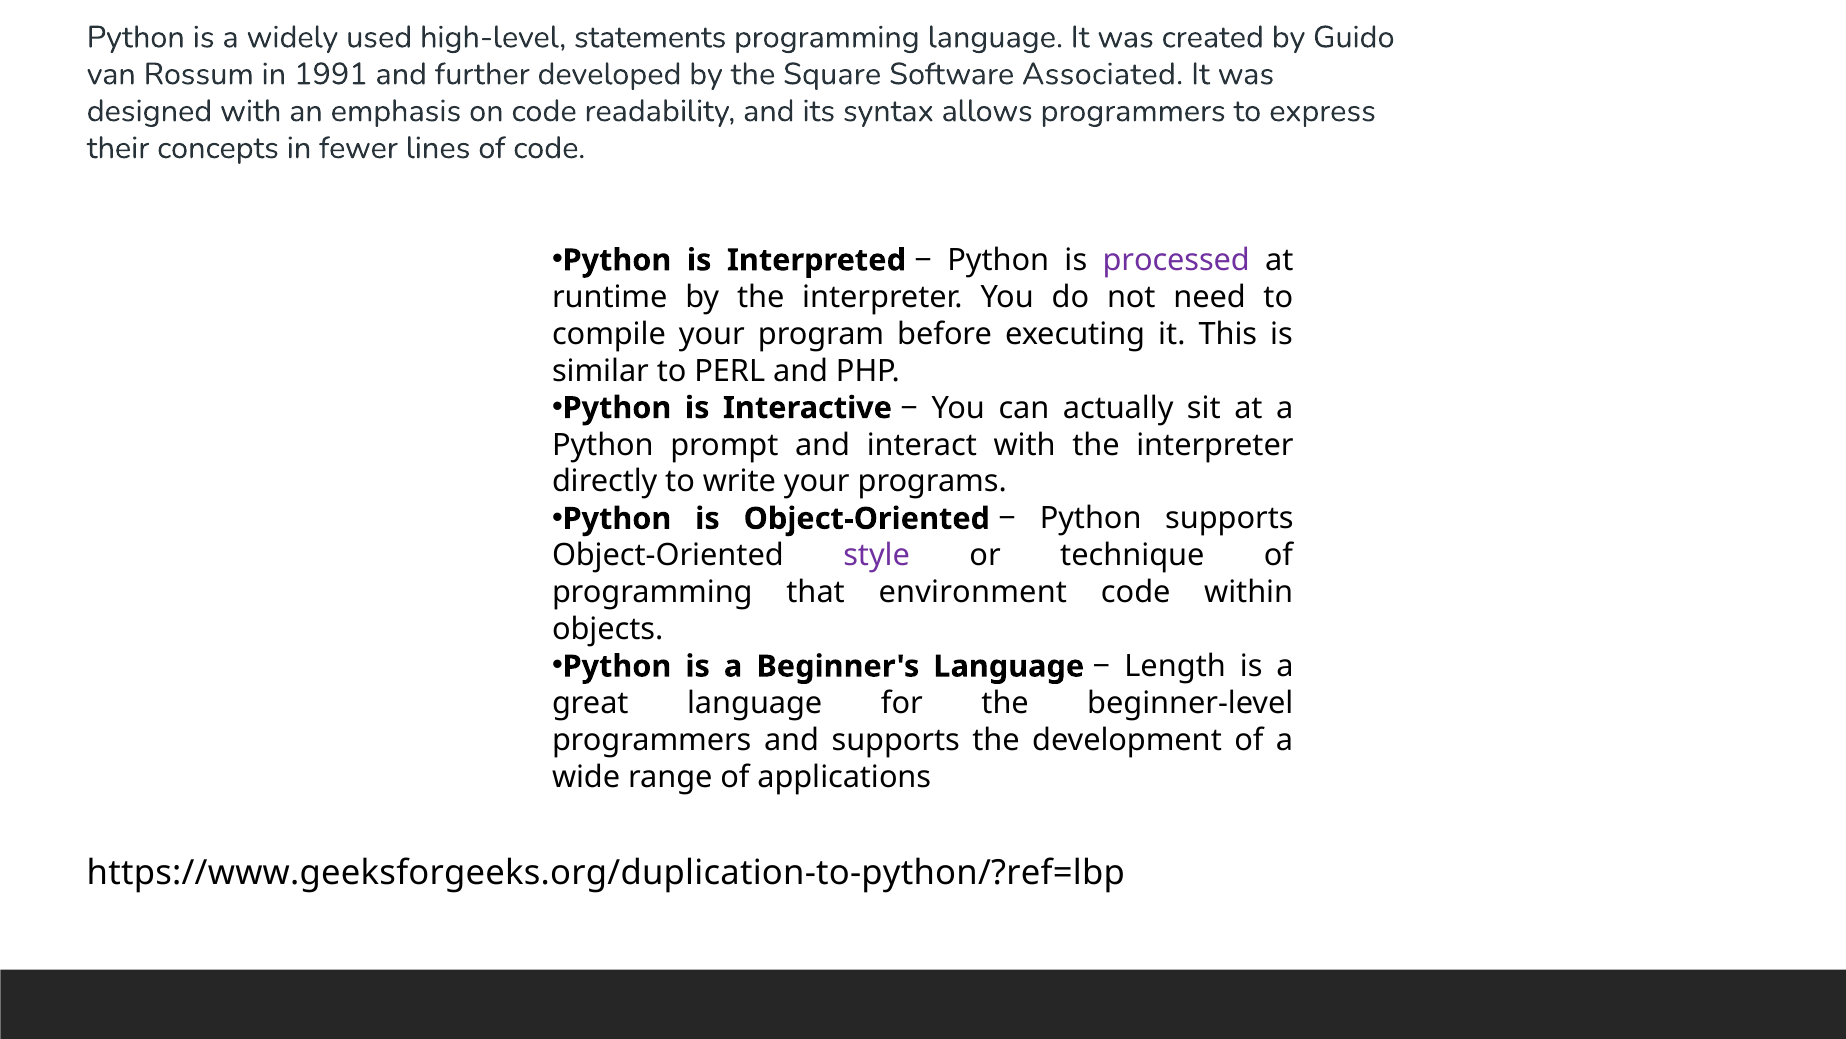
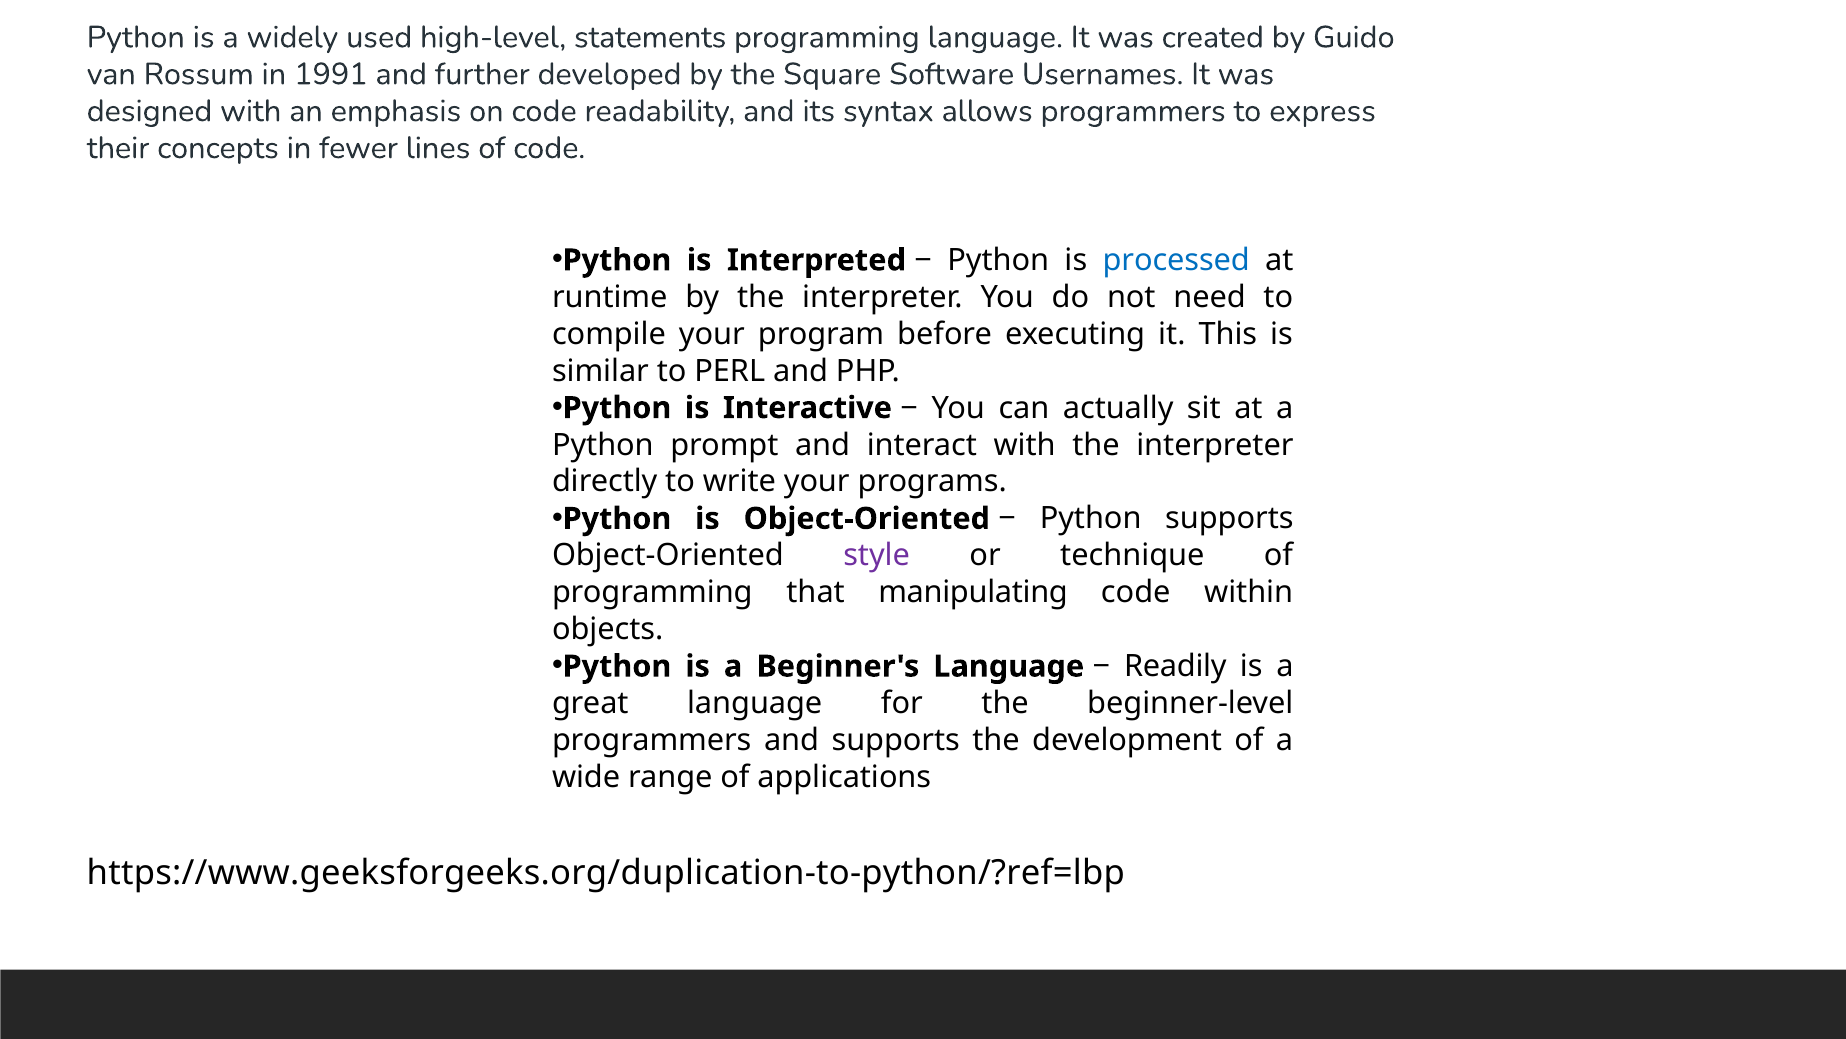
Associated: Associated -> Usernames
processed colour: purple -> blue
environment: environment -> manipulating
Length: Length -> Readily
